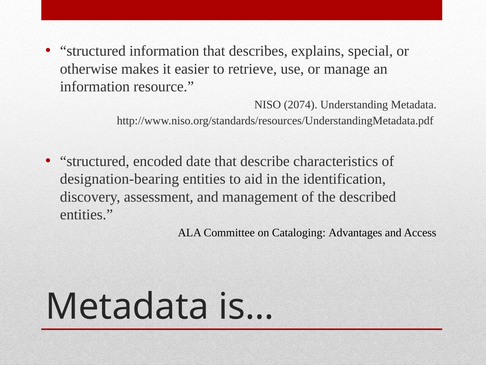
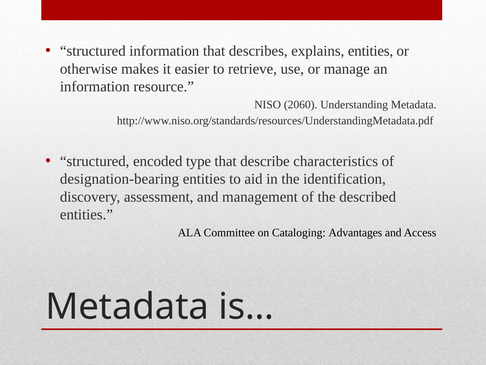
explains special: special -> entities
2074: 2074 -> 2060
date: date -> type
